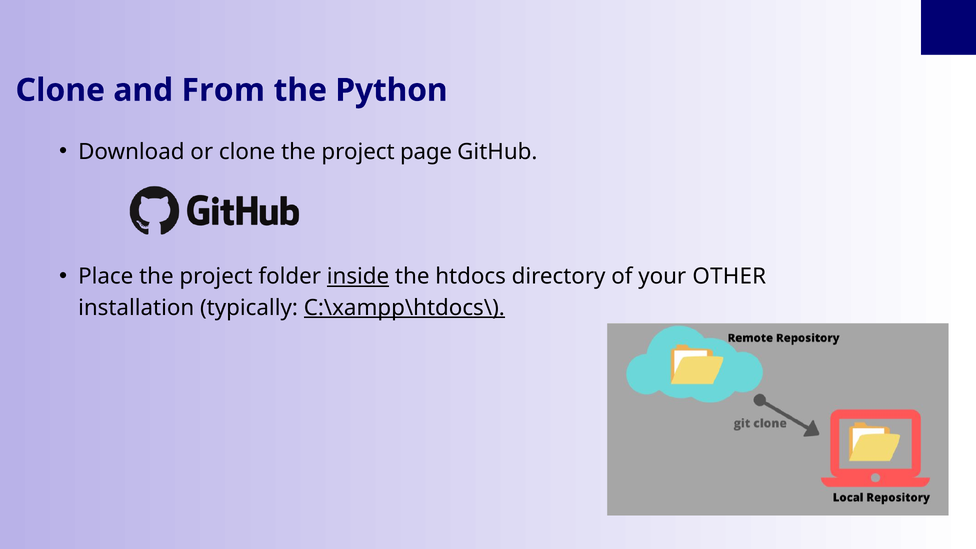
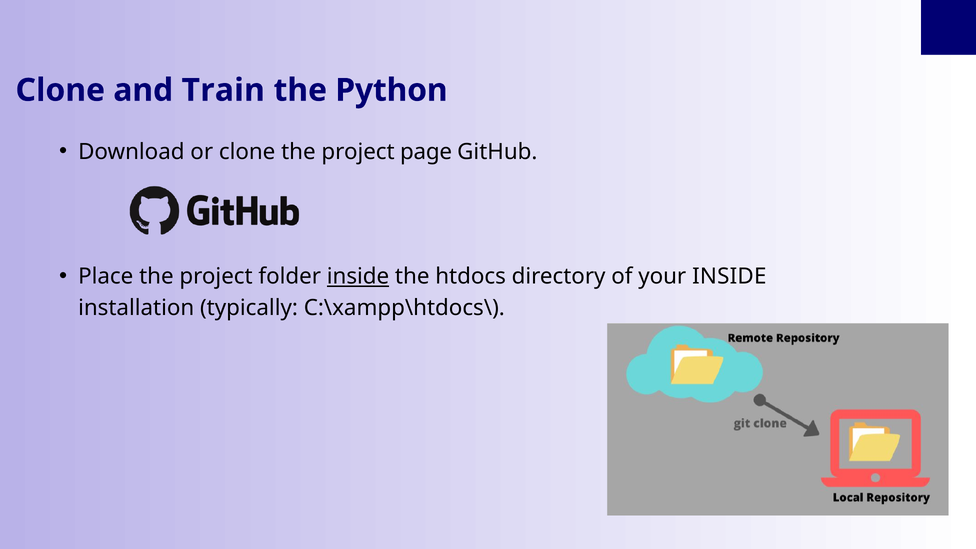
From: From -> Train
your OTHER: OTHER -> INSIDE
C:\xampp\htdocs\ underline: present -> none
